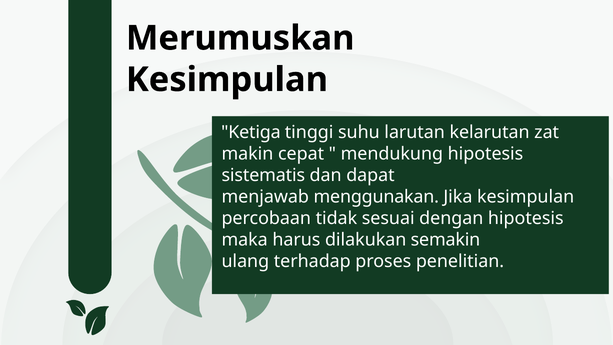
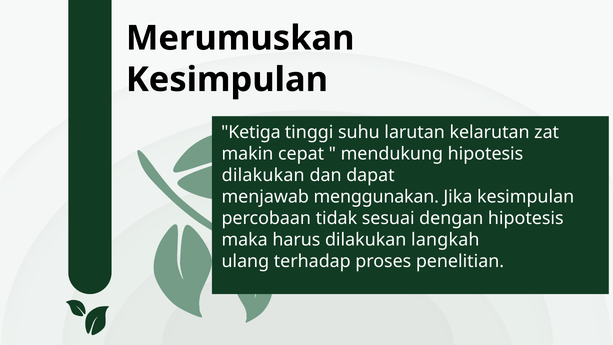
sistematis at (263, 175): sistematis -> dilakukan
semakin: semakin -> langkah
